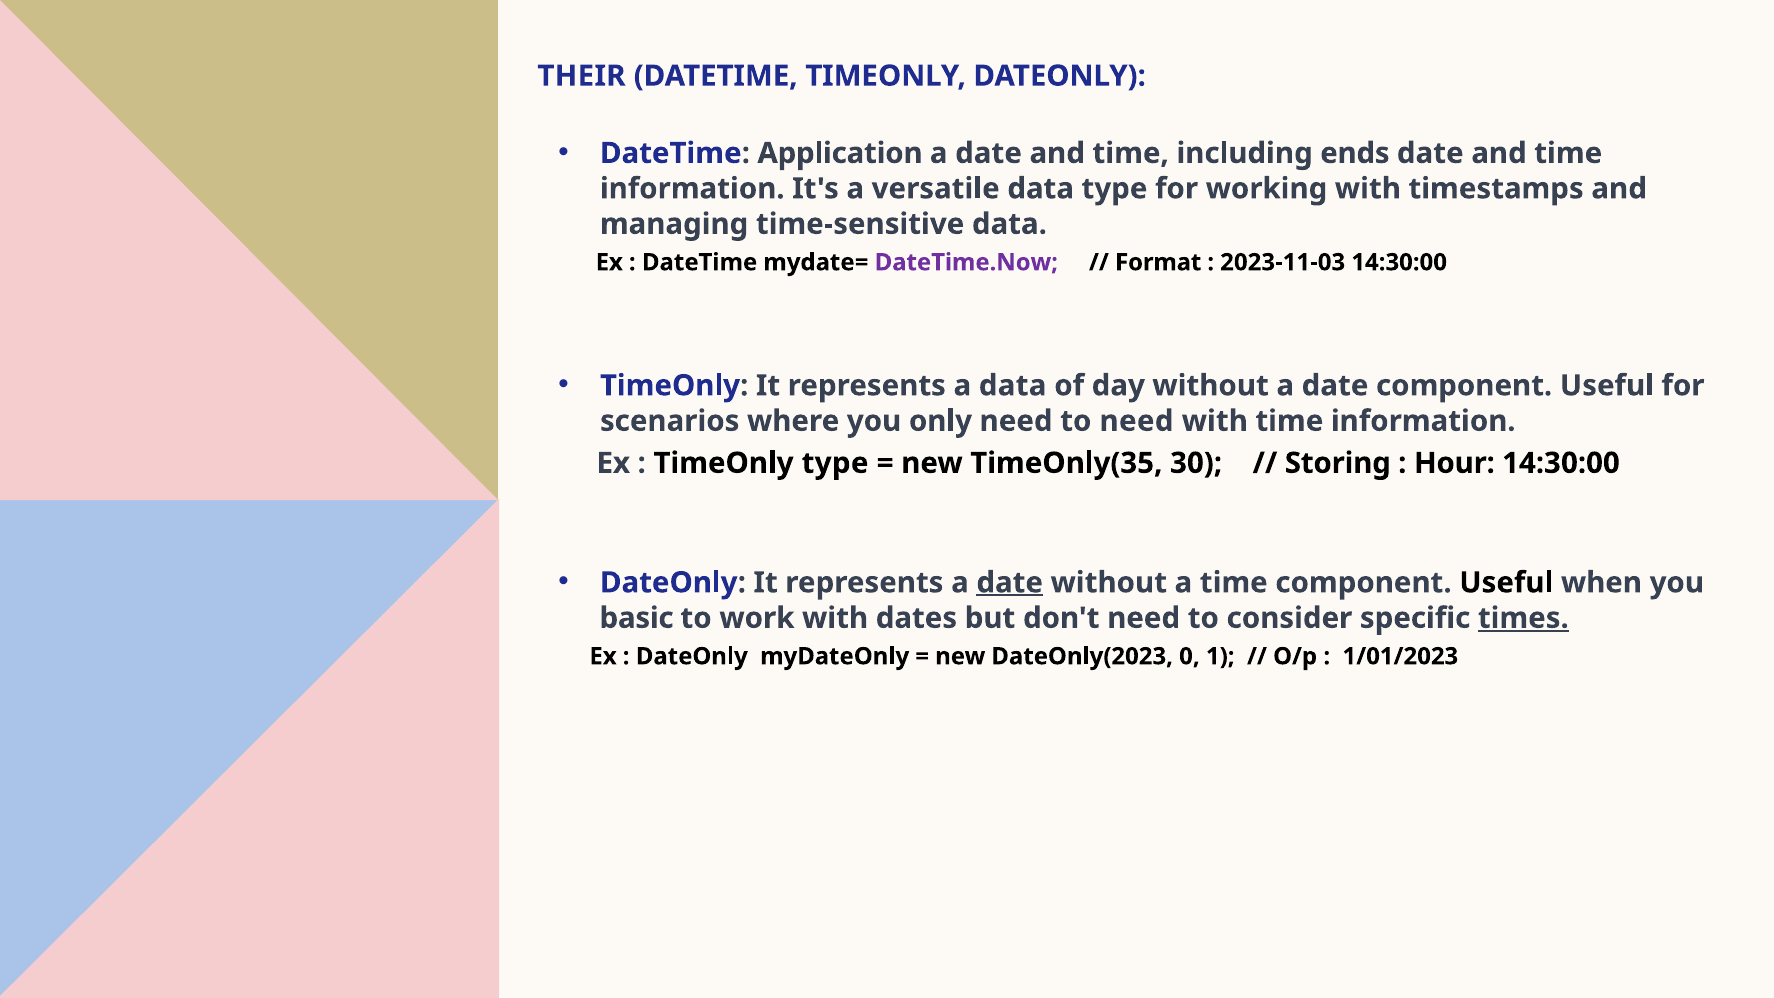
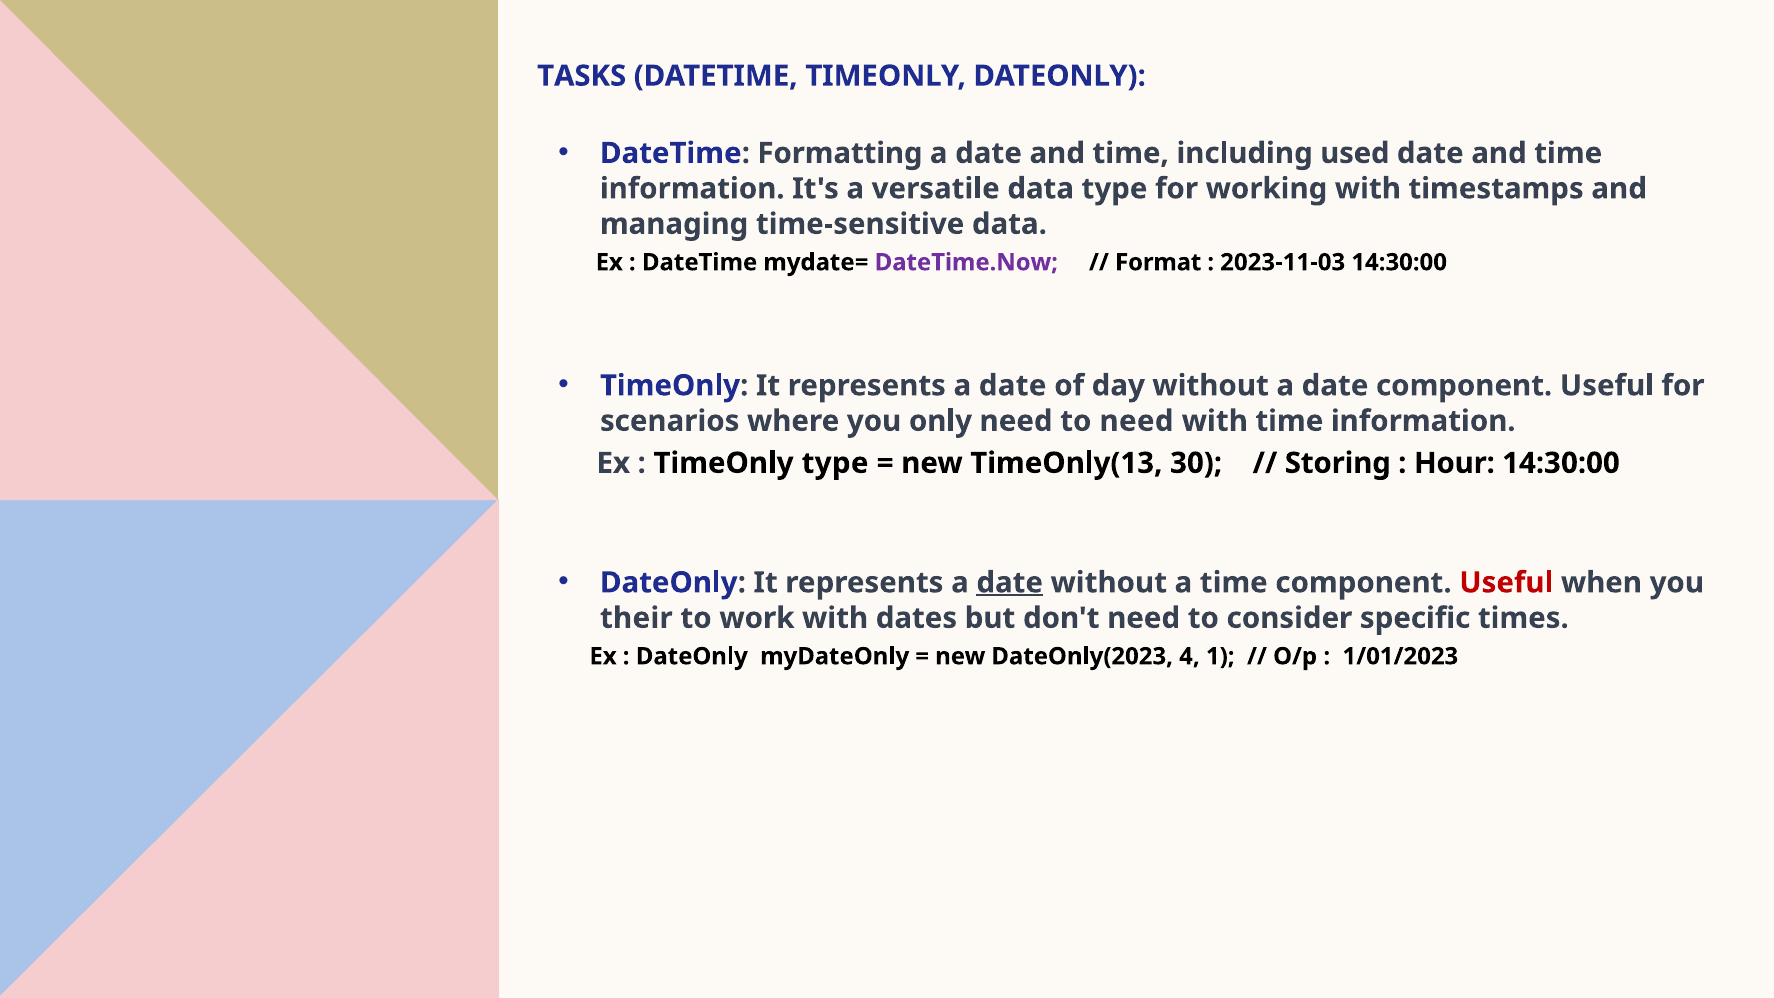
THEIR: THEIR -> TASKS
Application: Application -> Formatting
ends: ends -> used
data at (1013, 386): data -> date
TimeOnly(35: TimeOnly(35 -> TimeOnly(13
Useful at (1506, 583) colour: black -> red
basic: basic -> their
times underline: present -> none
0: 0 -> 4
